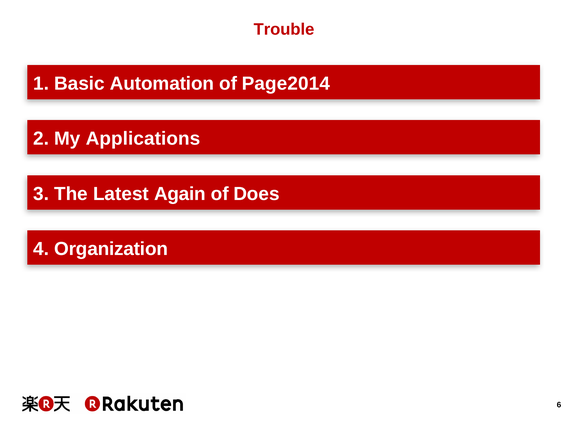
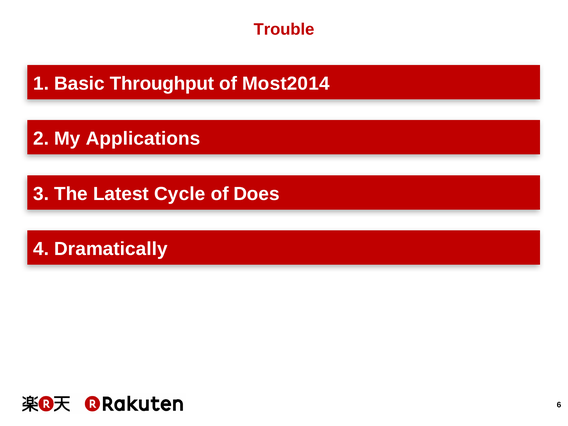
Automation: Automation -> Throughput
Page2014: Page2014 -> Most2014
Again: Again -> Cycle
Organization: Organization -> Dramatically
